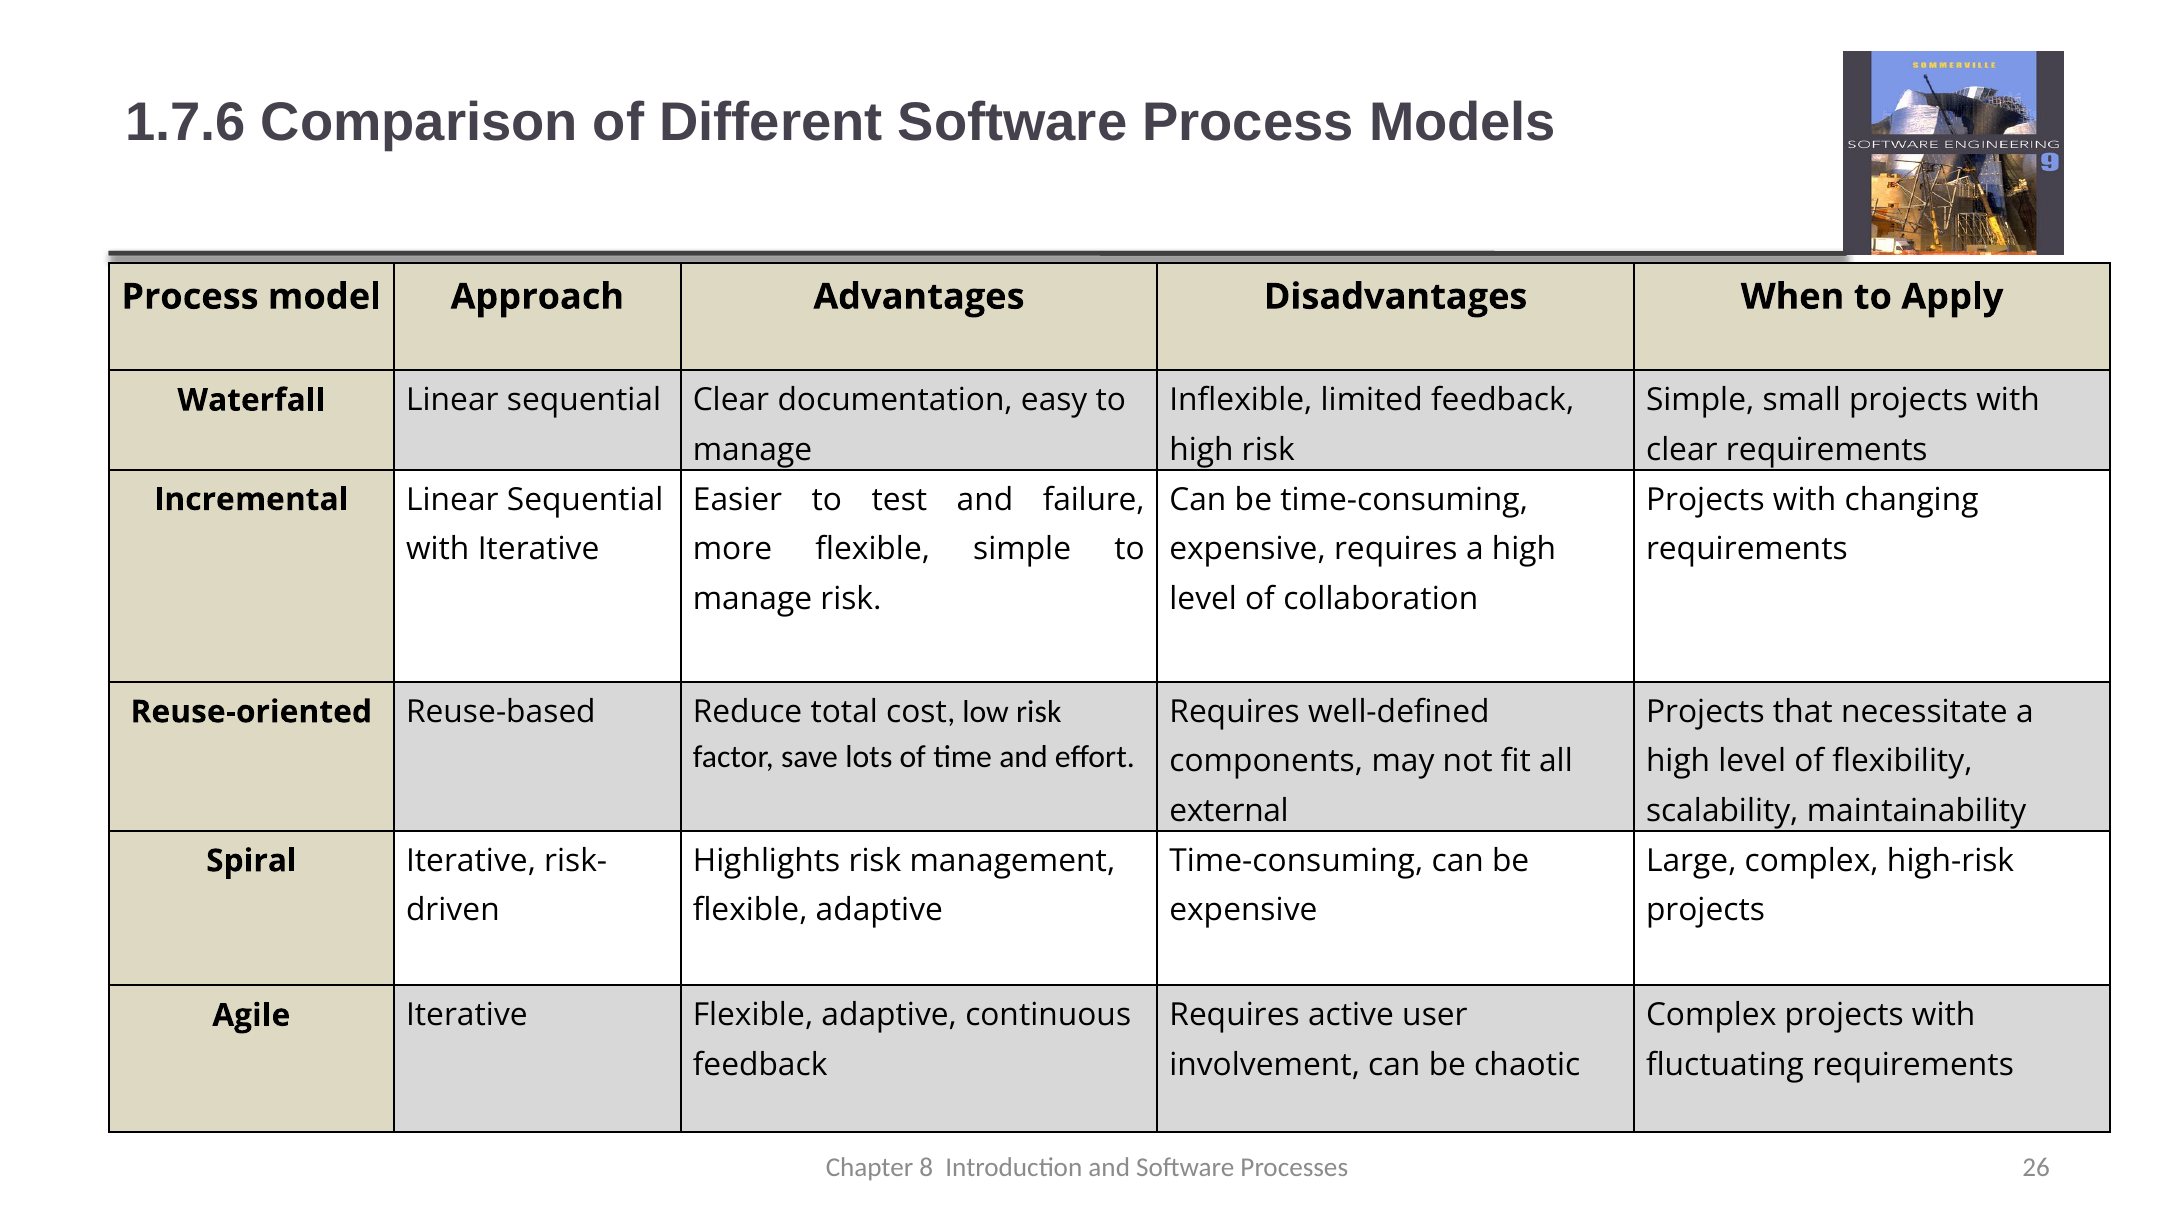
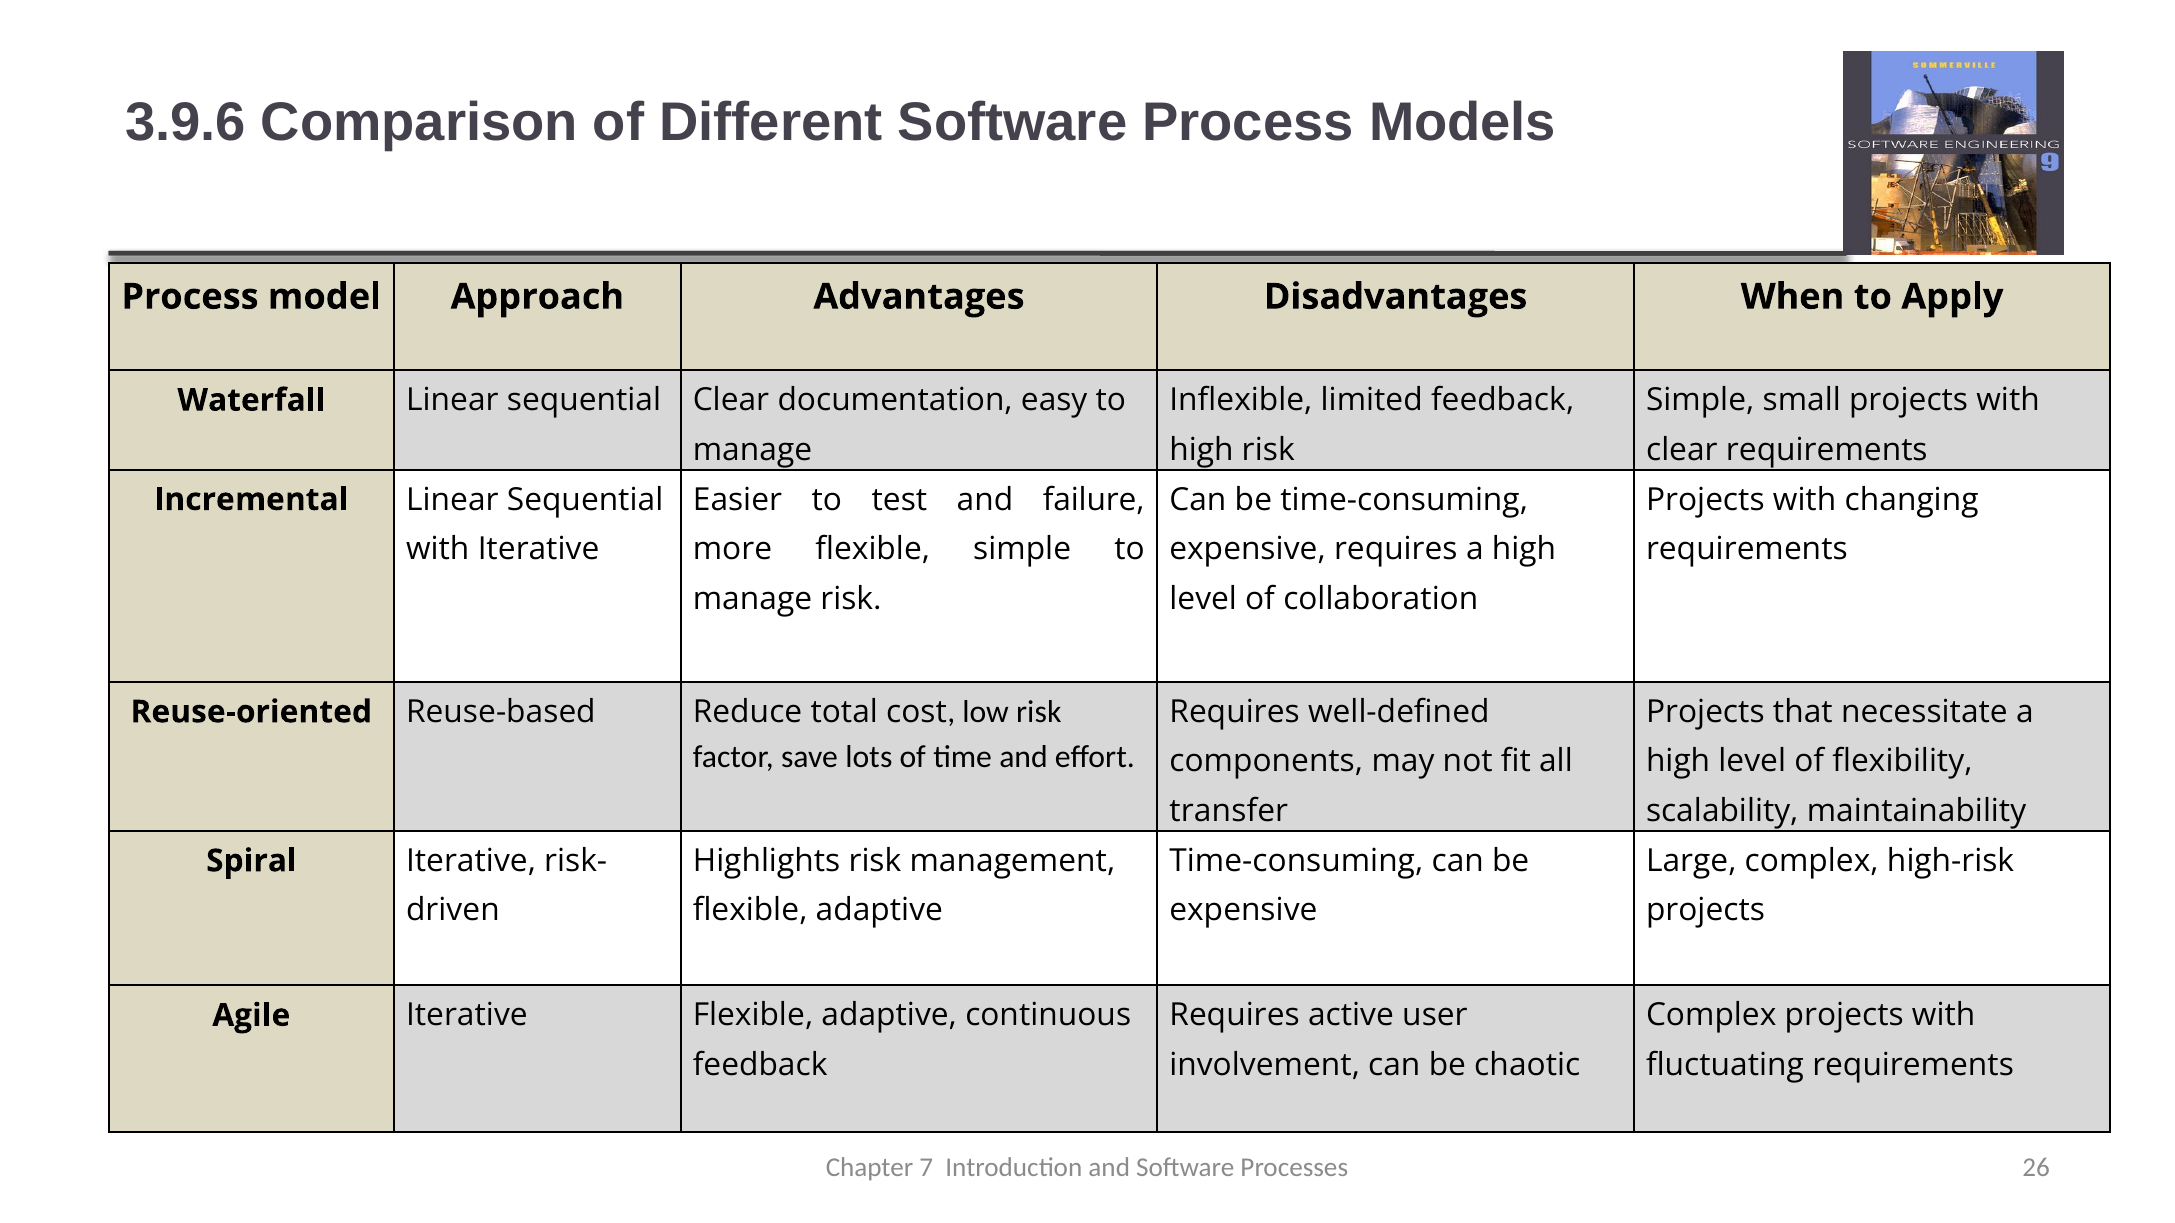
1.7.6: 1.7.6 -> 3.9.6
external: external -> transfer
8: 8 -> 7
